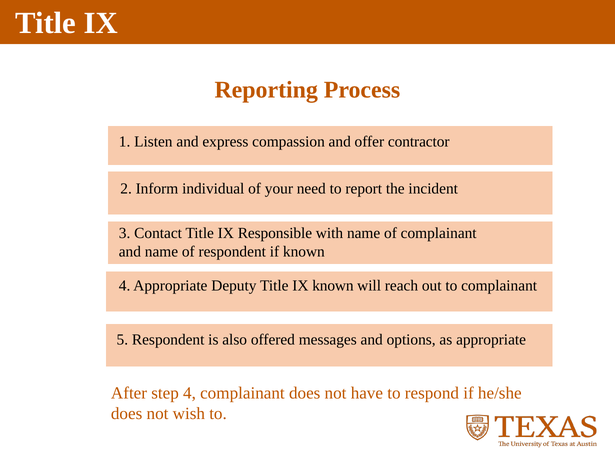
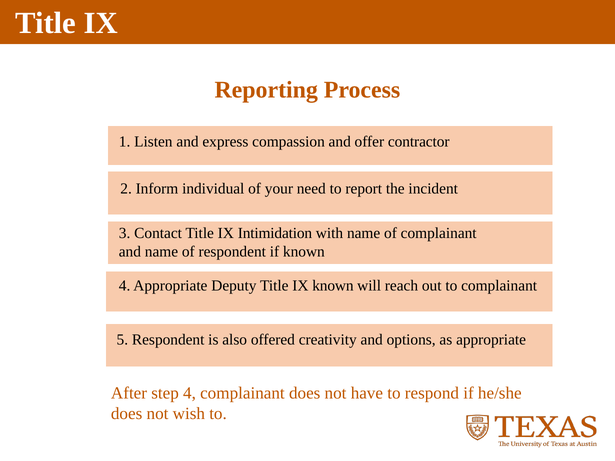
Responsible: Responsible -> Intimidation
messages: messages -> creativity
